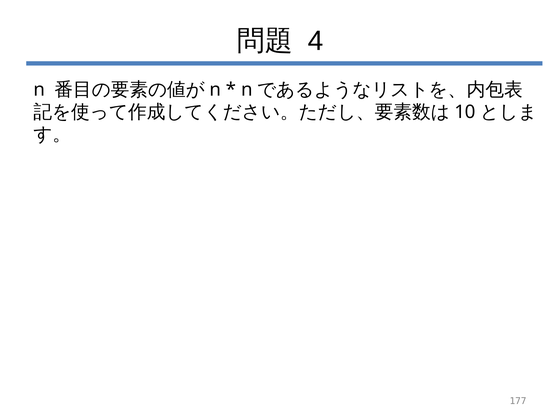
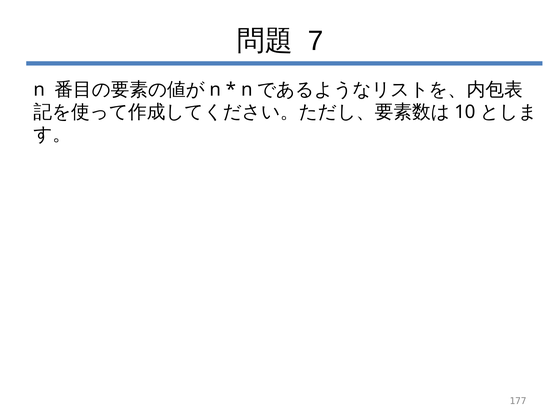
4: 4 -> 7
